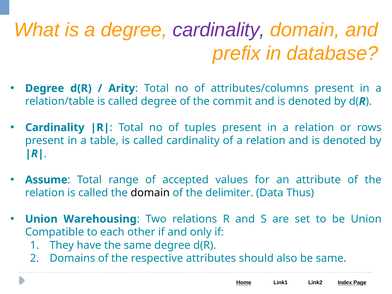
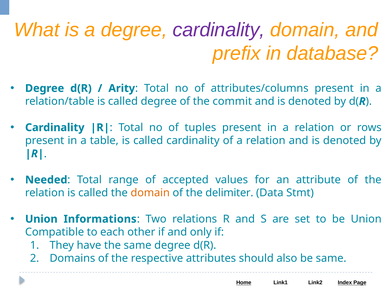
Assume: Assume -> Needed
domain at (150, 193) colour: black -> orange
Thus: Thus -> Stmt
Warehousing: Warehousing -> Informations
